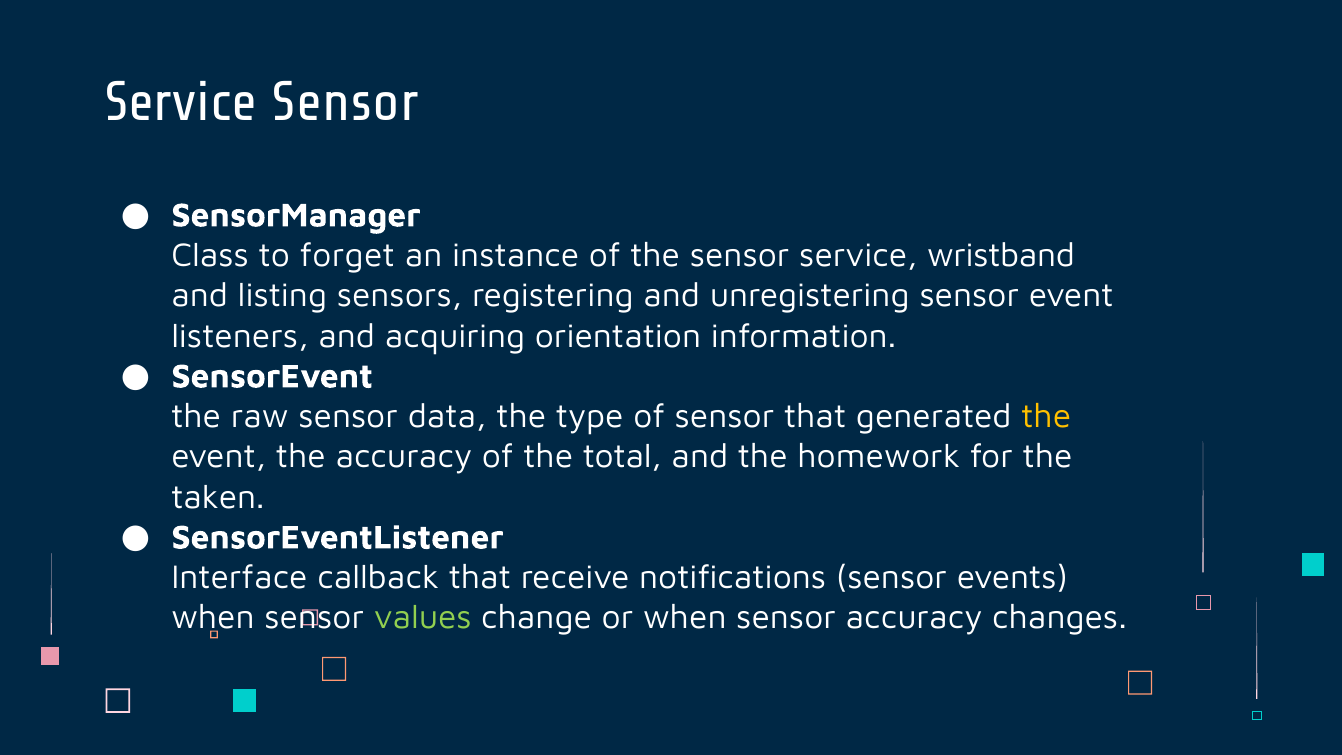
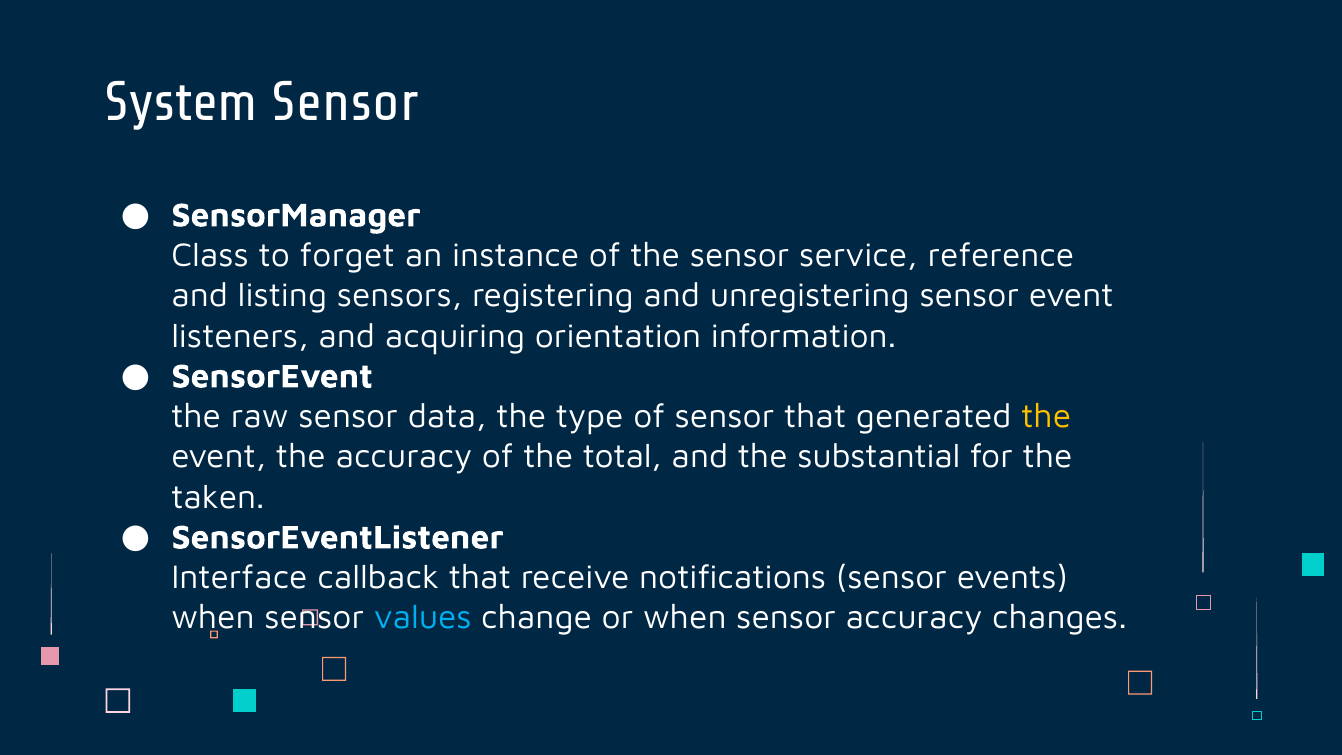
Service at (181, 102): Service -> System
wristband: wristband -> reference
homework: homework -> substantial
values colour: light green -> light blue
